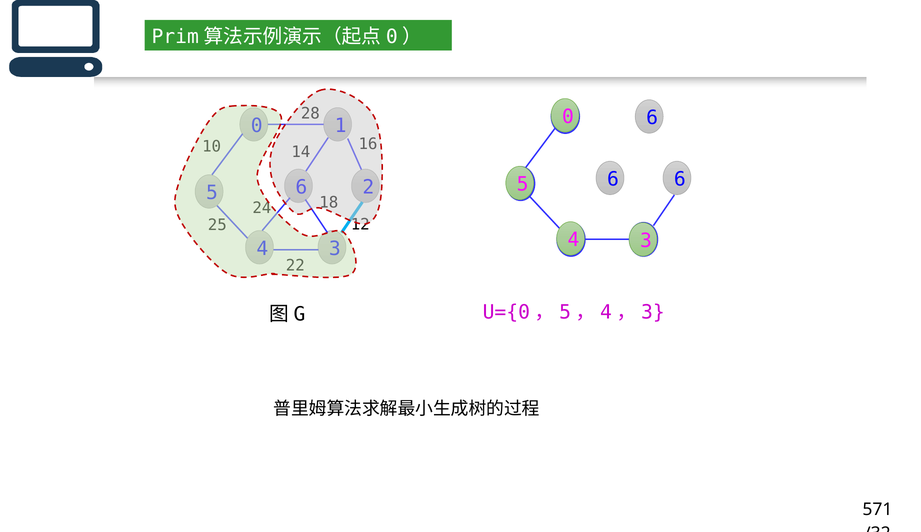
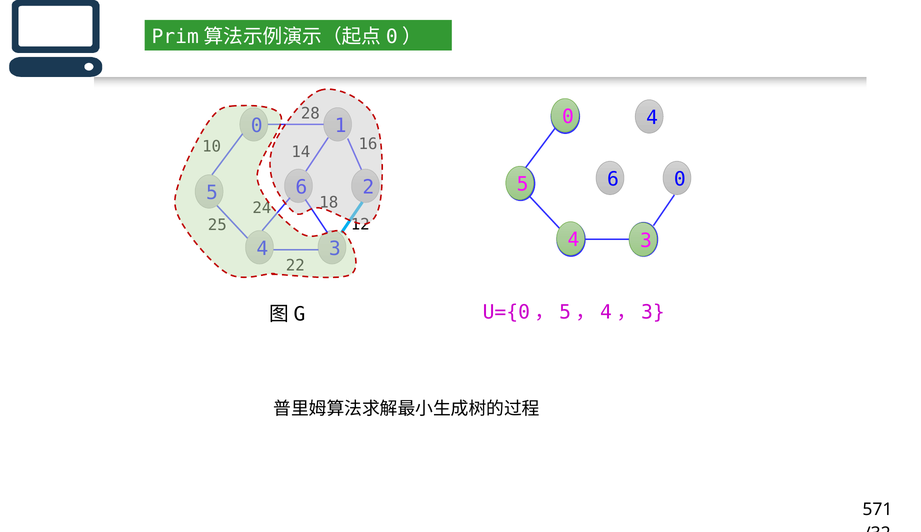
6 at (652, 118): 6 -> 4
6 6: 6 -> 0
